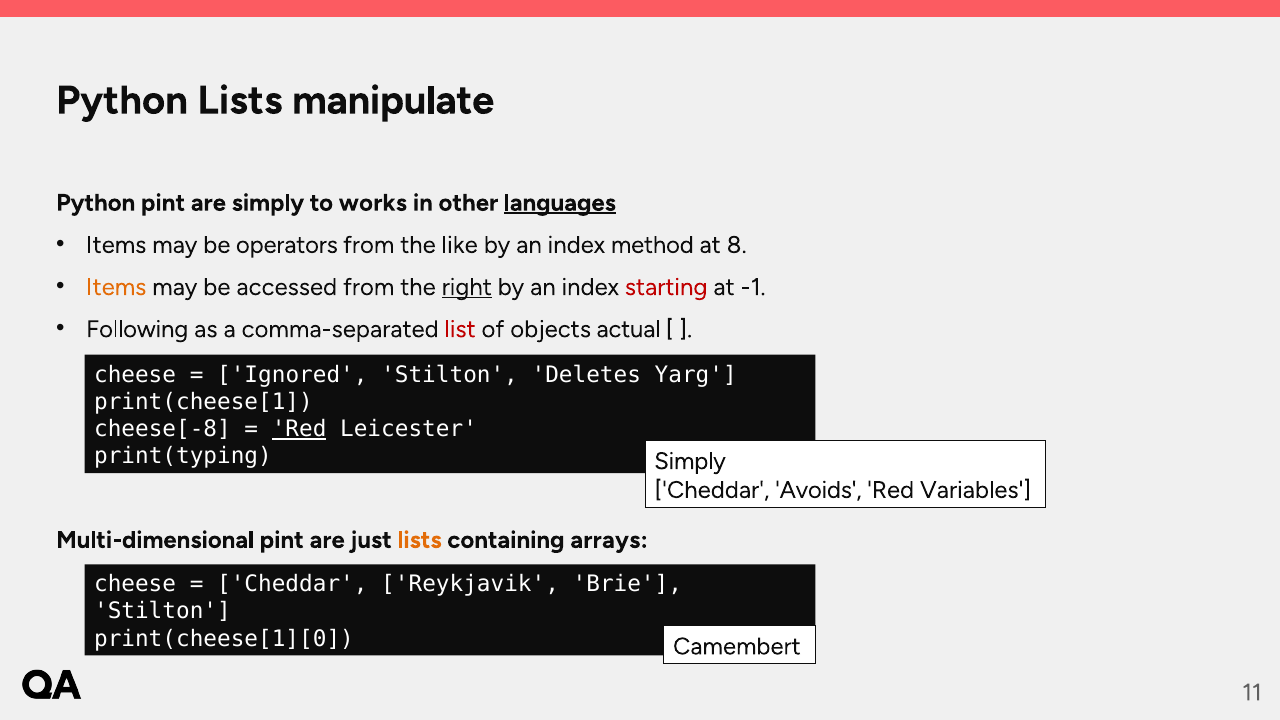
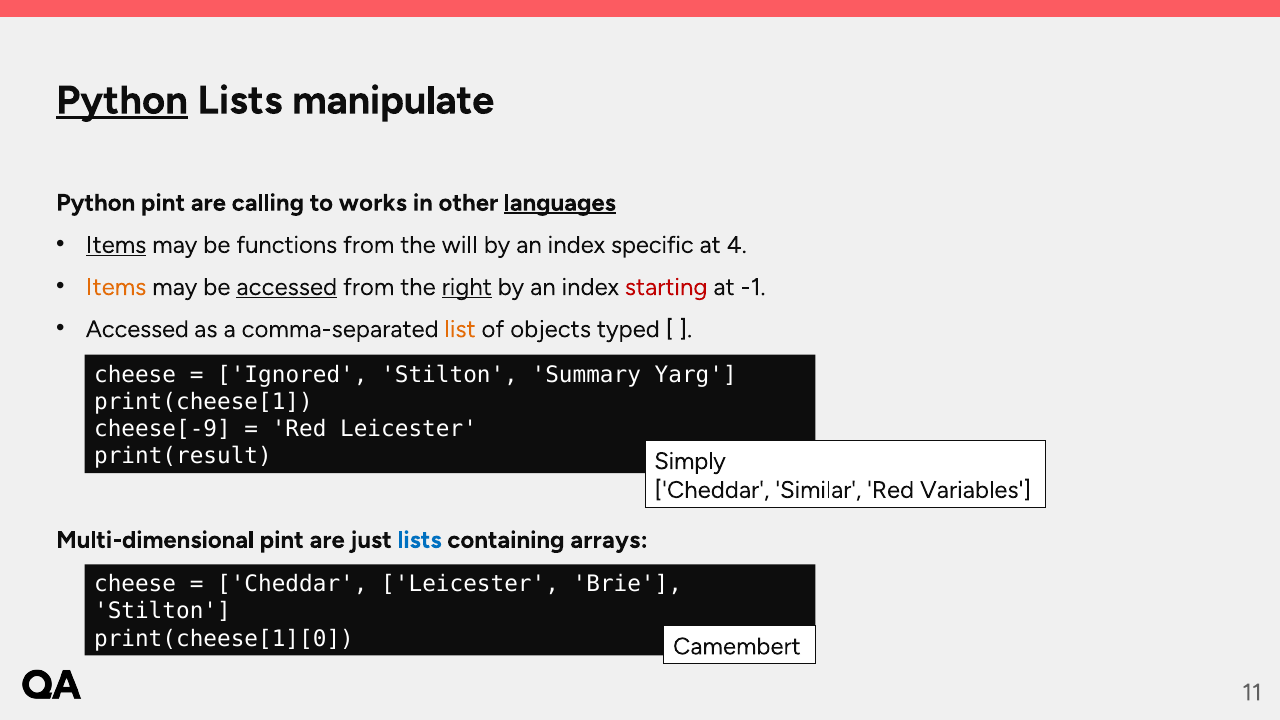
Python at (122, 100) underline: none -> present
are simply: simply -> calling
Items at (116, 245) underline: none -> present
operators: operators -> functions
like: like -> will
method: method -> specific
8: 8 -> 4
accessed at (287, 287) underline: none -> present
Following at (137, 329): Following -> Accessed
list colour: red -> orange
actual: actual -> typed
Deletes: Deletes -> Summary
cheese[-8: cheese[-8 -> cheese[-9
Red at (299, 429) underline: present -> none
print(typing: print(typing -> print(result
Avoids: Avoids -> Similar
lists at (420, 540) colour: orange -> blue
Cheddar Reykjavik: Reykjavik -> Leicester
